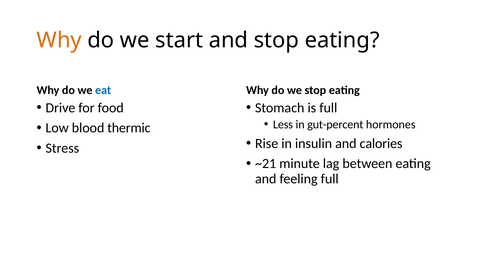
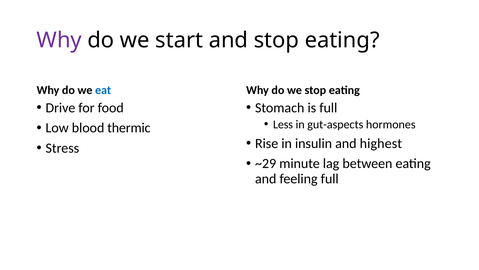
Why at (59, 40) colour: orange -> purple
gut-percent: gut-percent -> gut-aspects
calories: calories -> highest
~21: ~21 -> ~29
